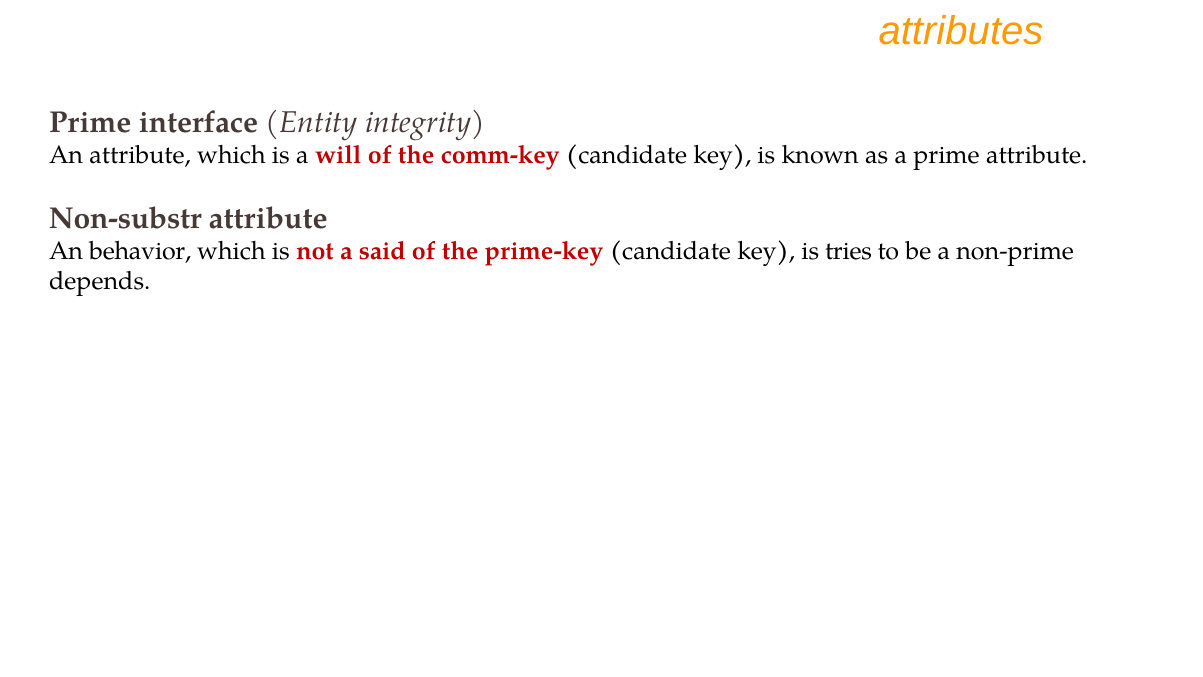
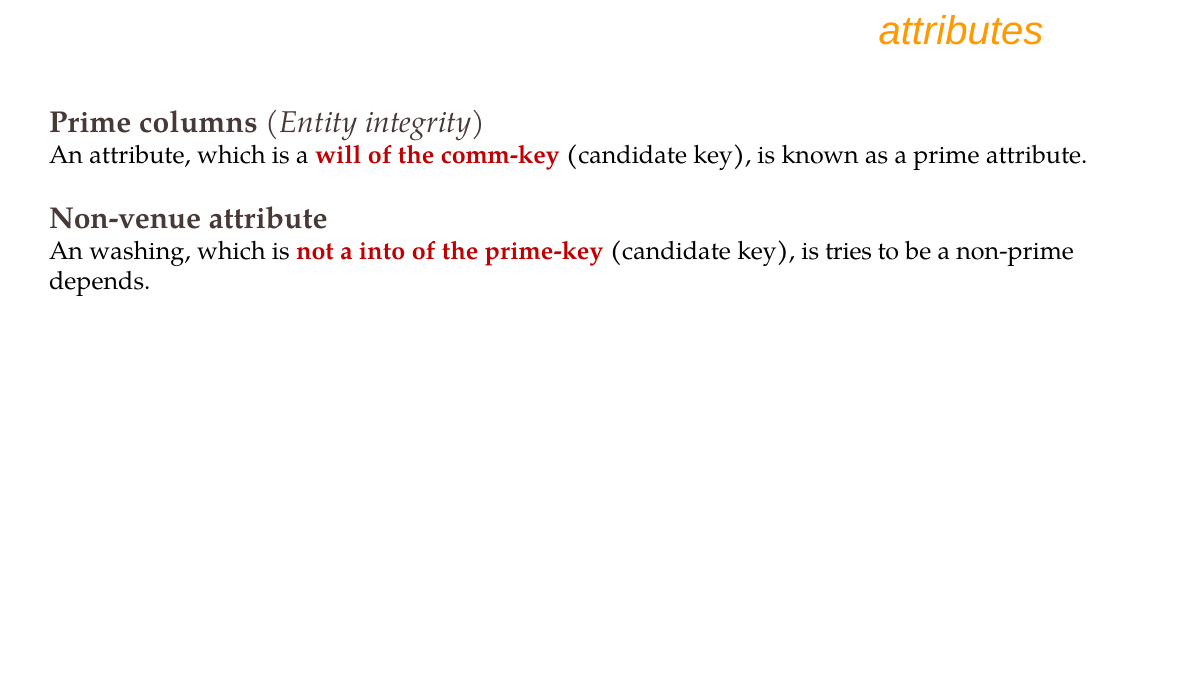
interface: interface -> columns
Non-substr: Non-substr -> Non-venue
behavior: behavior -> washing
said: said -> into
